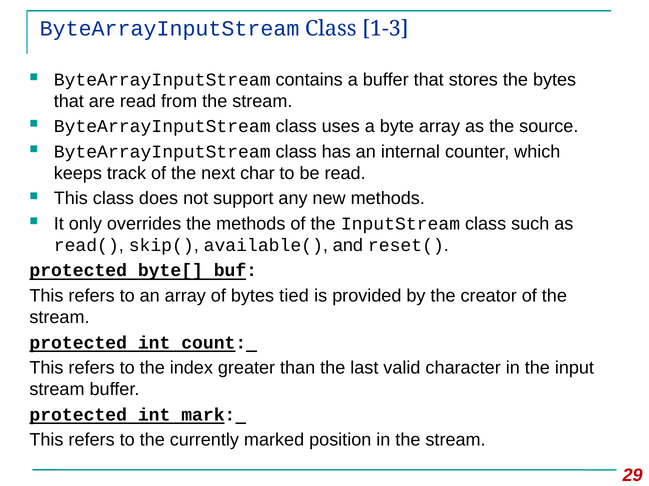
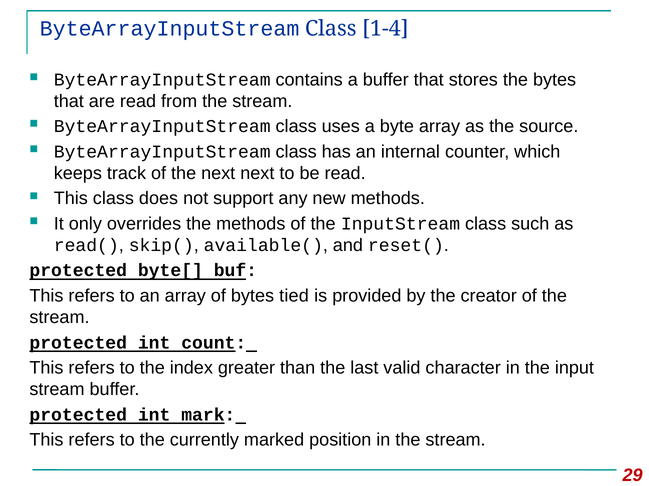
1-3: 1-3 -> 1-4
next char: char -> next
